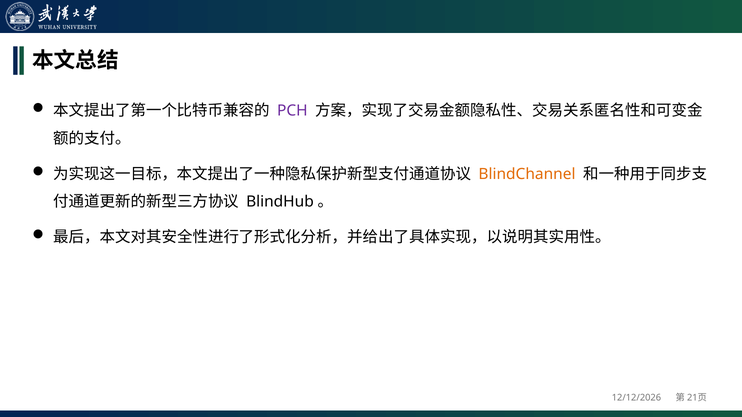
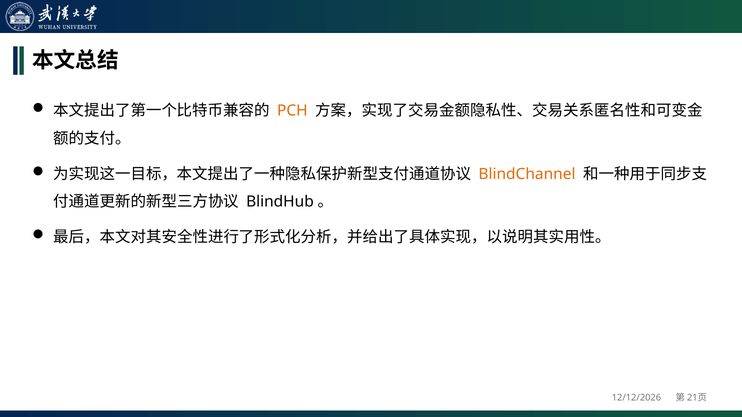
PCH colour: purple -> orange
